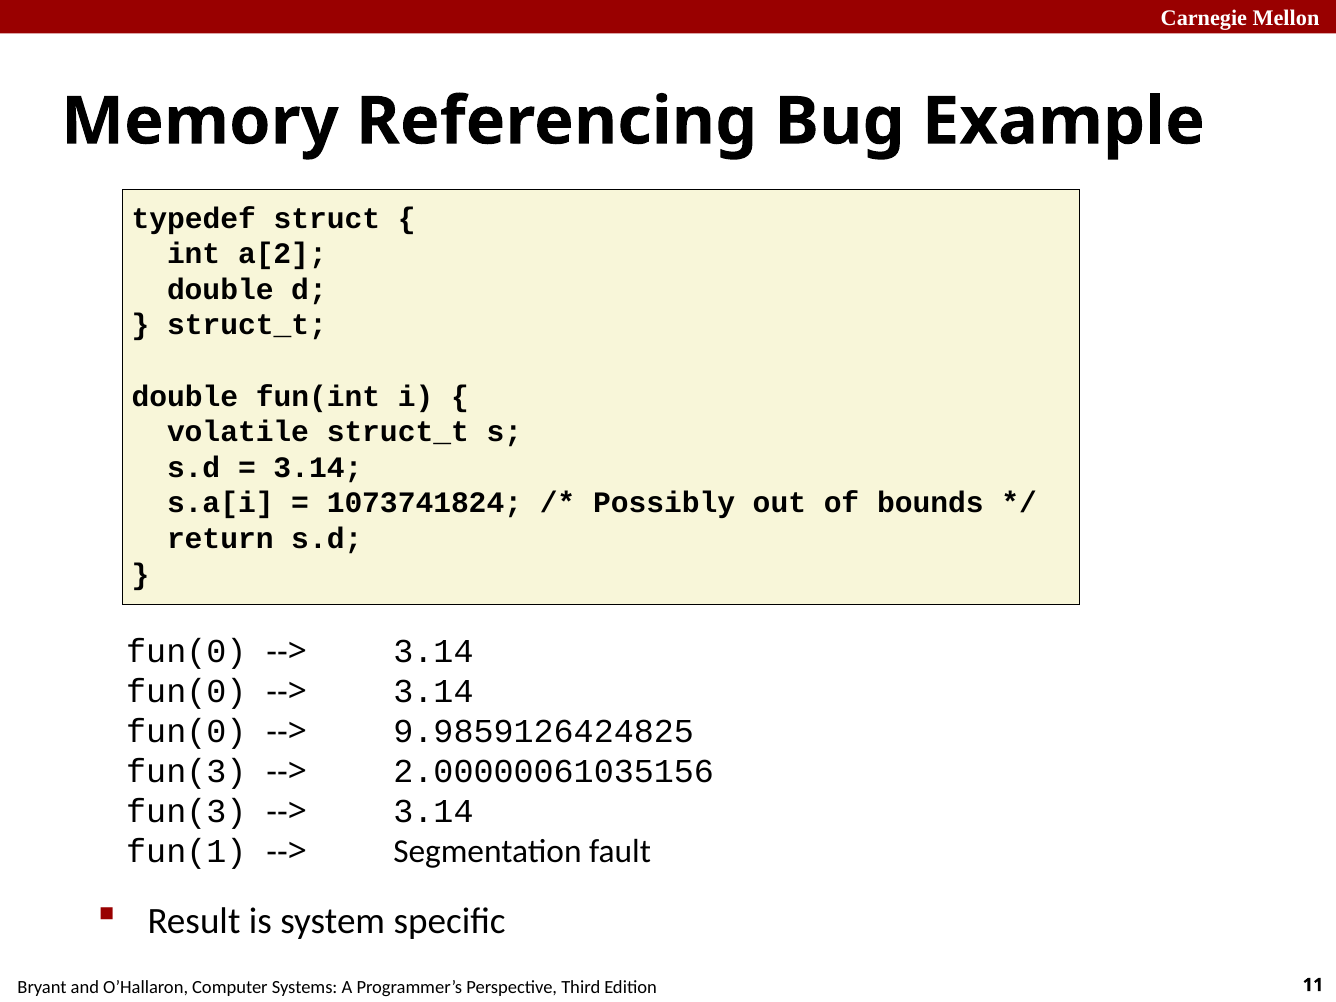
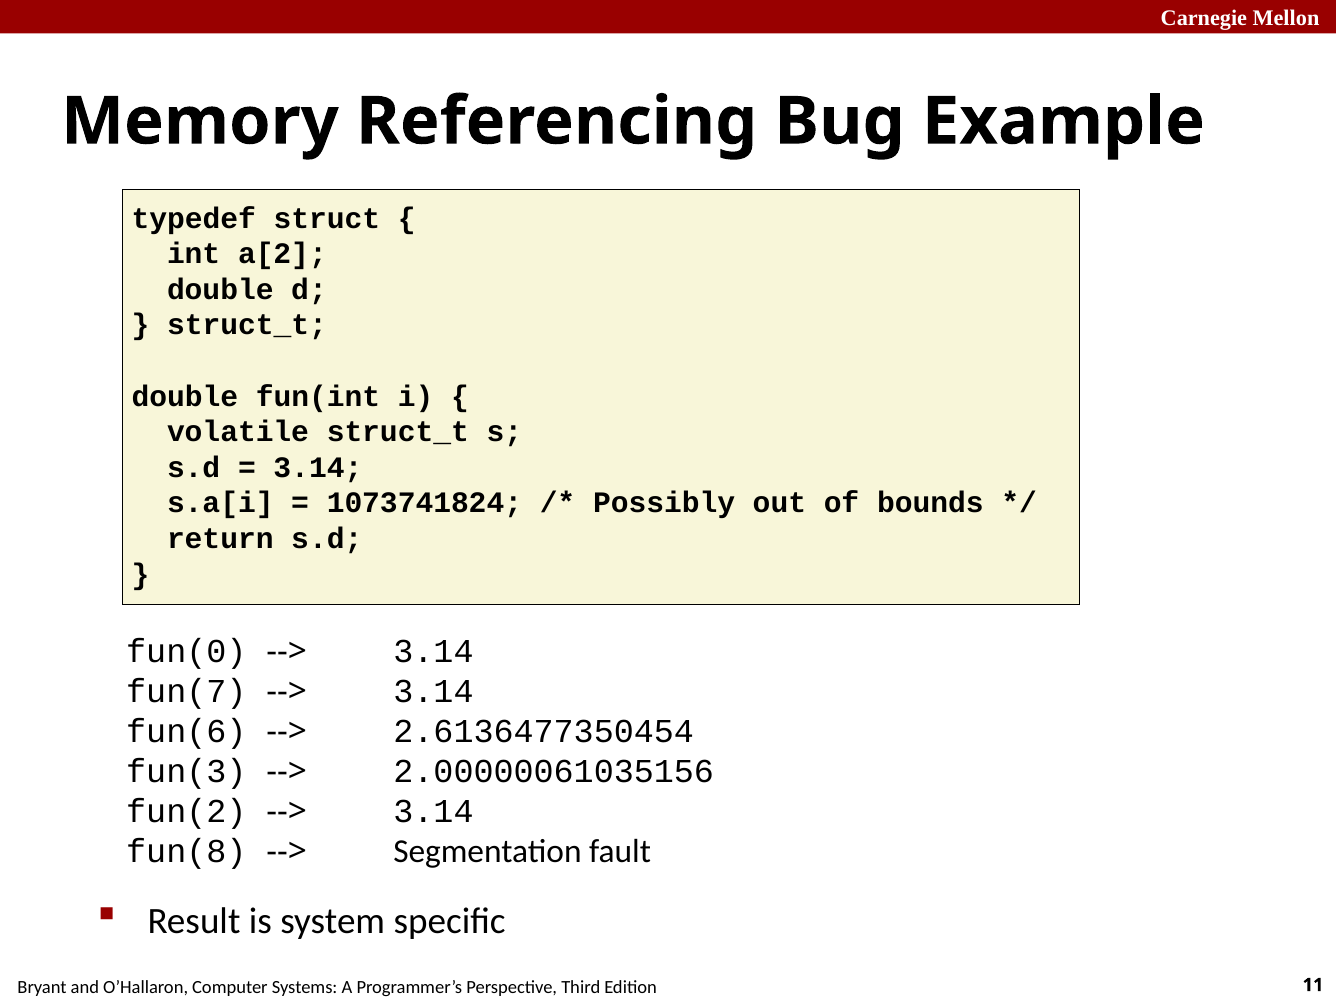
fun(0 at (186, 691): fun(0 -> fun(7
fun(0 at (186, 732): fun(0 -> fun(6
9.9859126424825: 9.9859126424825 -> 2.6136477350454
fun(3 at (186, 812): fun(3 -> fun(2
fun(1: fun(1 -> fun(8
